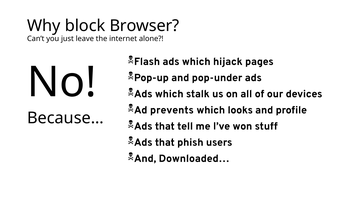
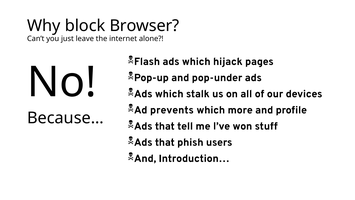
looks: looks -> more
Downloaded…: Downloaded… -> Introduction…
